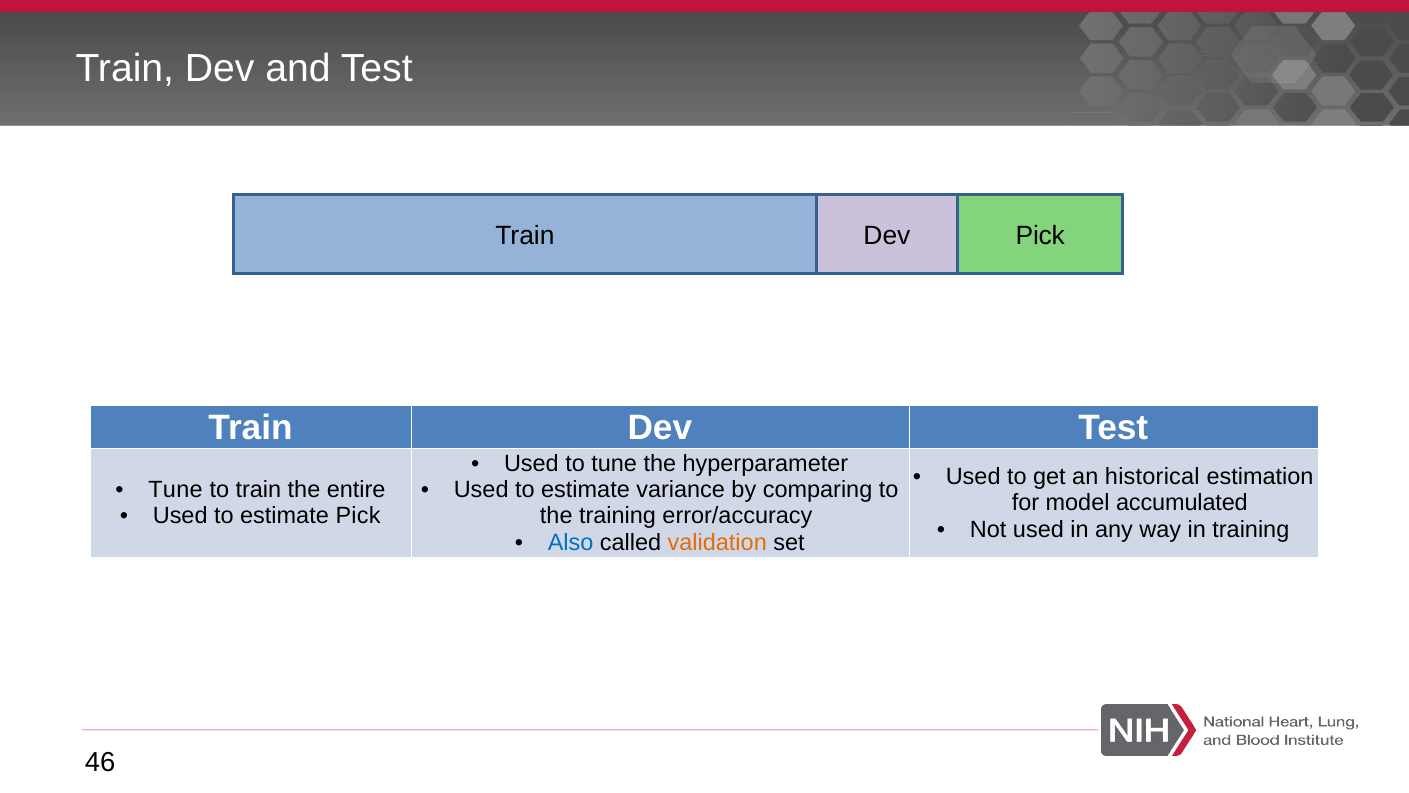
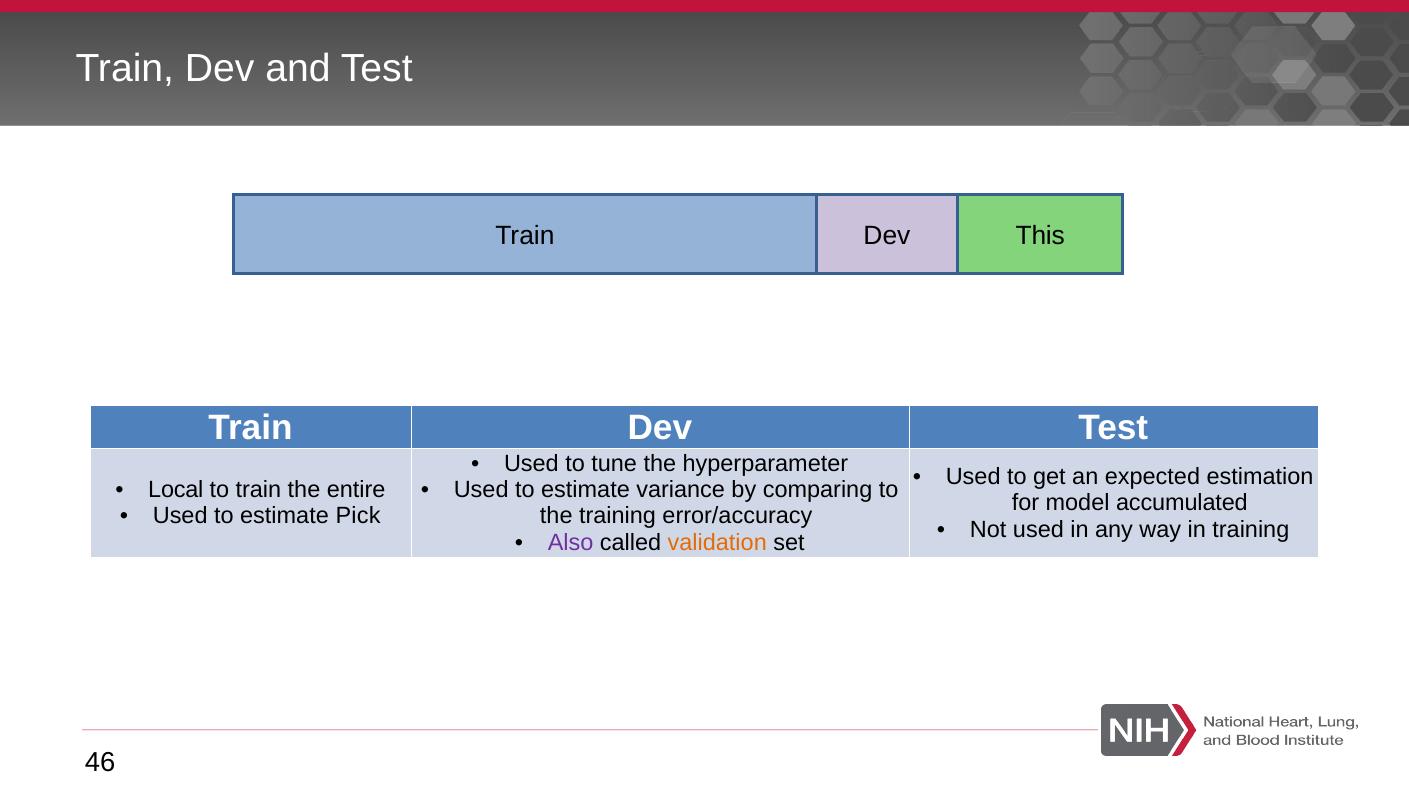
Dev Pick: Pick -> This
historical: historical -> expected
Tune at (176, 490): Tune -> Local
Also colour: blue -> purple
